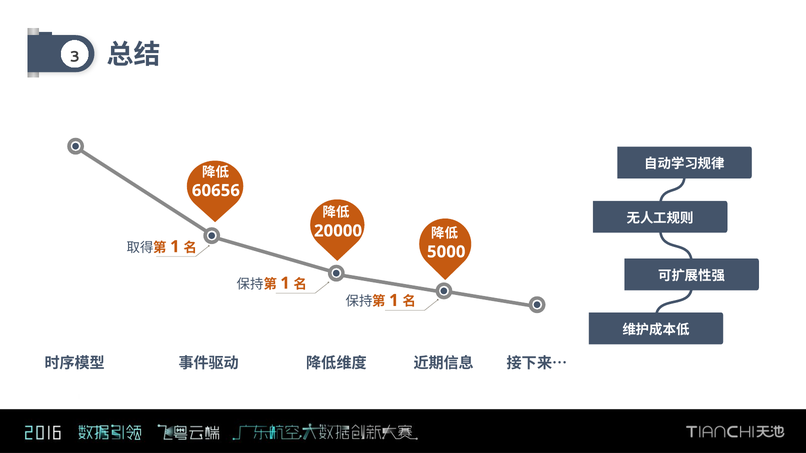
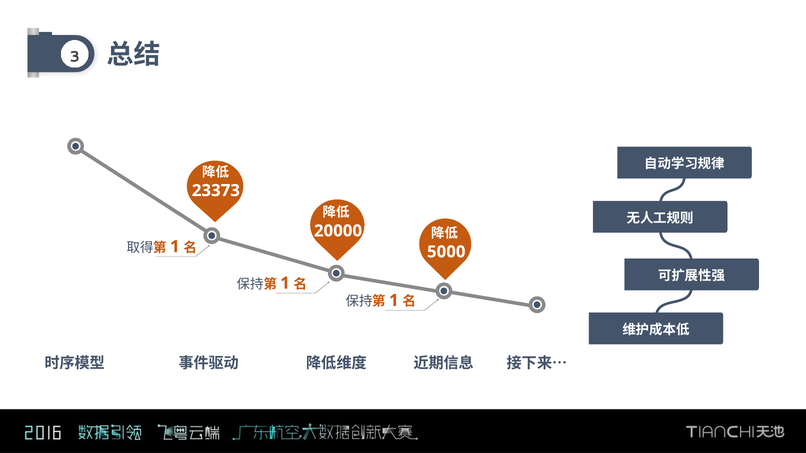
60656: 60656 -> 23373
